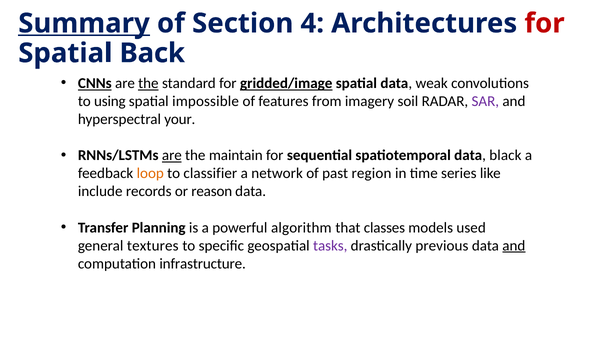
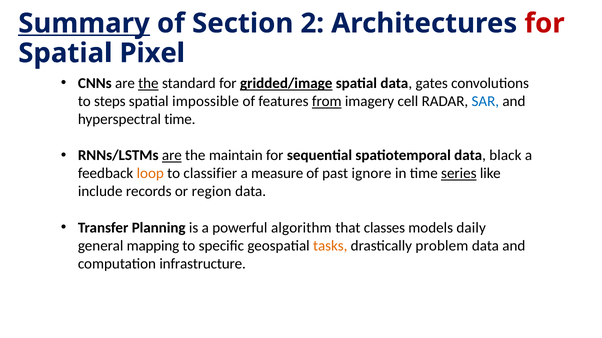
4: 4 -> 2
Back: Back -> Pixel
CNNs underline: present -> none
weak: weak -> gates
using: using -> steps
from underline: none -> present
soil: soil -> cell
SAR colour: purple -> blue
hyperspectral your: your -> time
network: network -> measure
region: region -> ignore
series underline: none -> present
reason: reason -> region
used: used -> daily
textures: textures -> mapping
tasks colour: purple -> orange
previous: previous -> problem
and at (514, 246) underline: present -> none
